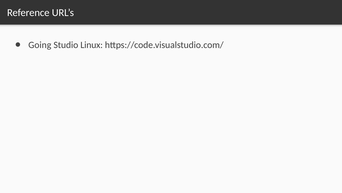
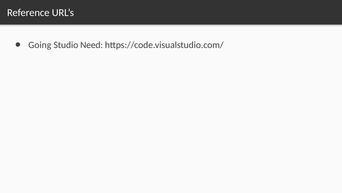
Linux: Linux -> Need
